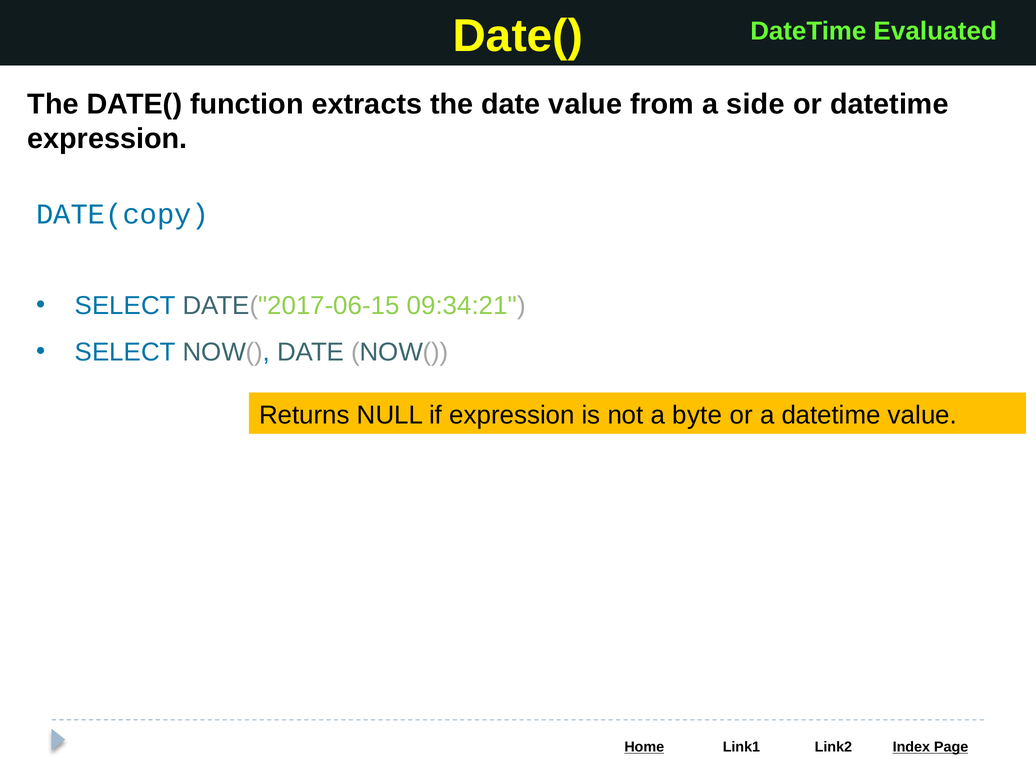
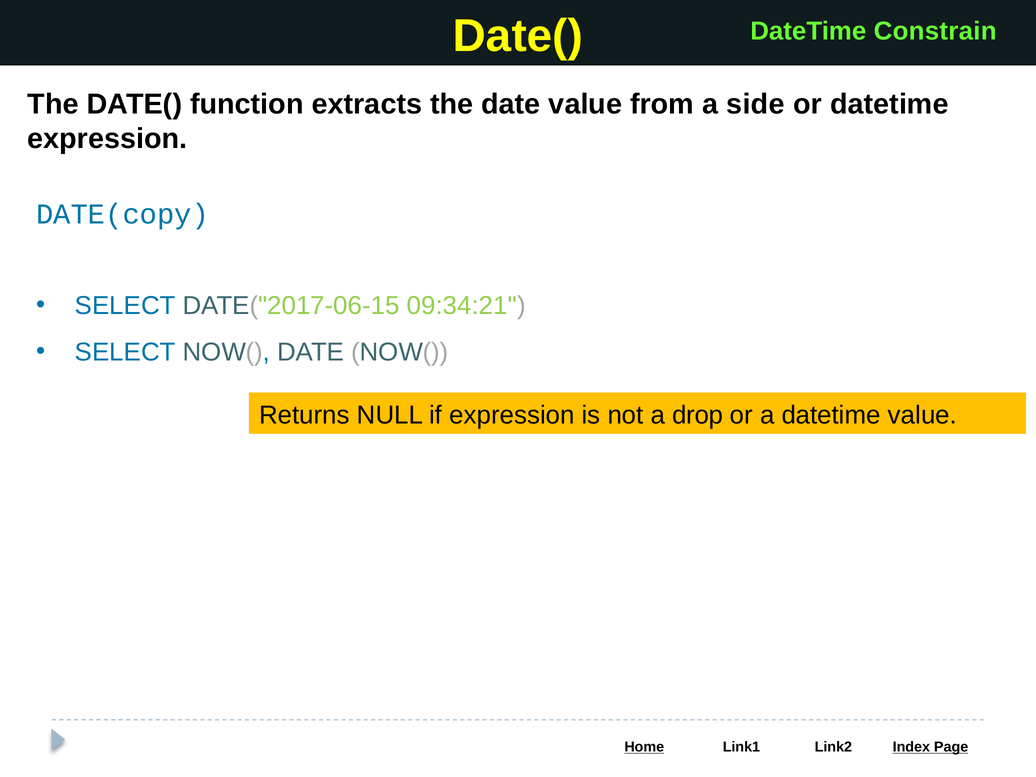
Evaluated: Evaluated -> Constrain
byte: byte -> drop
